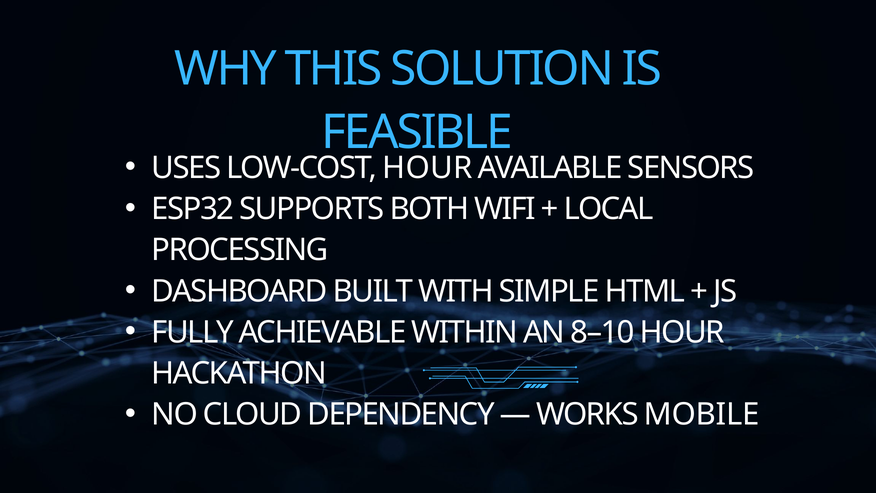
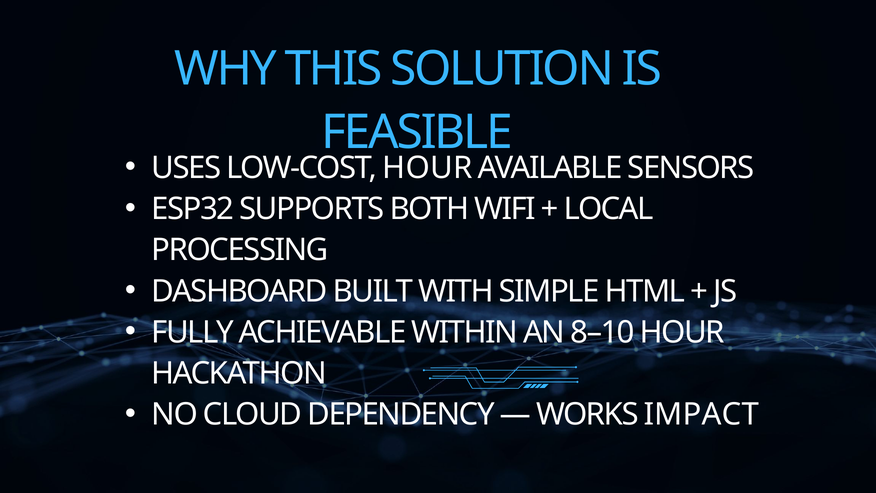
MOBILE: MOBILE -> IMPACT
